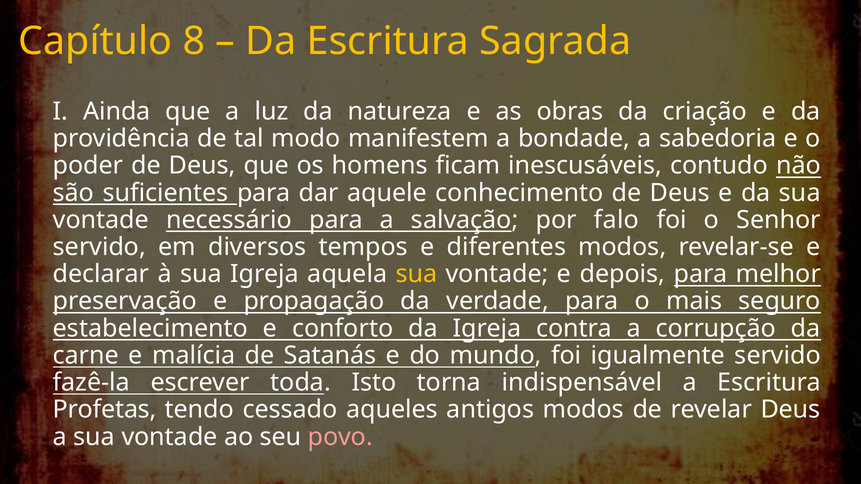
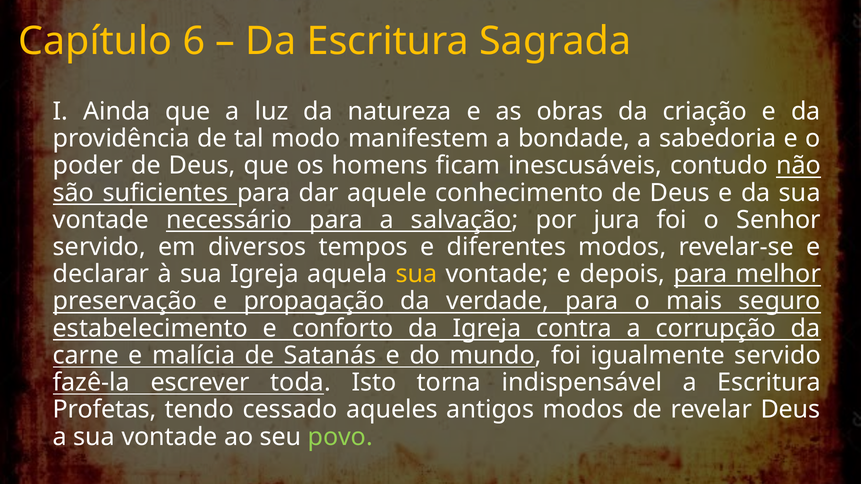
8: 8 -> 6
falo: falo -> jura
povo colour: pink -> light green
